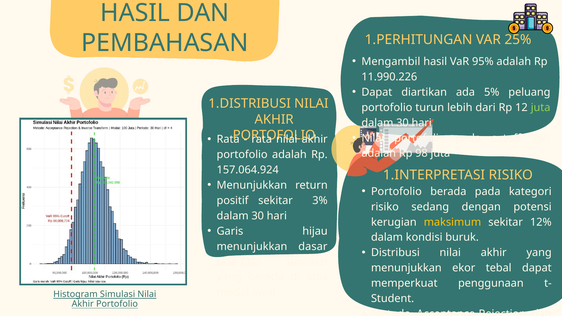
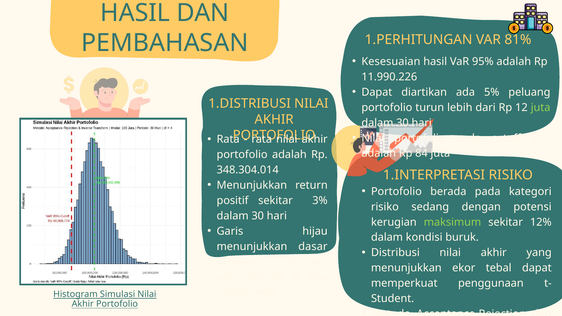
25%: 25% -> 81%
Mengambil: Mengambil -> Kesesuaian
98: 98 -> 84
157.064.924: 157.064.924 -> 348.304.014
maksimum colour: yellow -> light green
